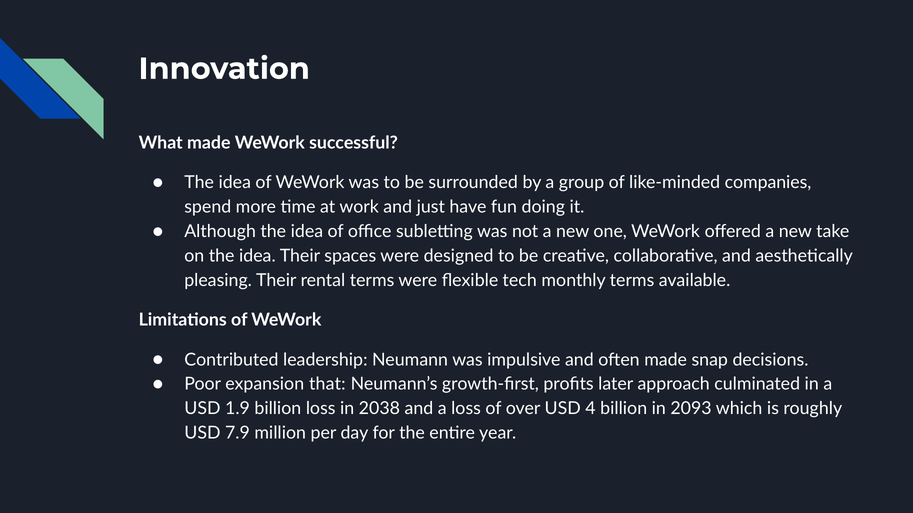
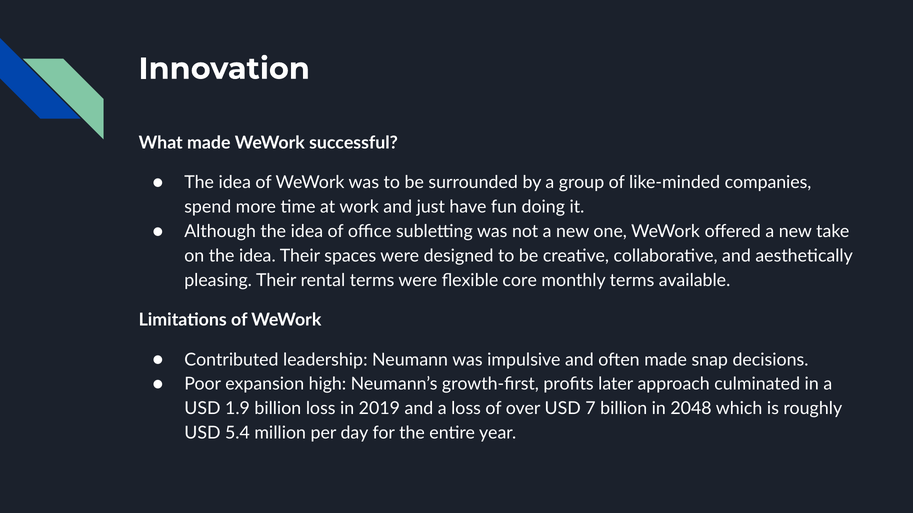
tech: tech -> core
that: that -> high
2038: 2038 -> 2019
4: 4 -> 7
2093: 2093 -> 2048
7.9: 7.9 -> 5.4
